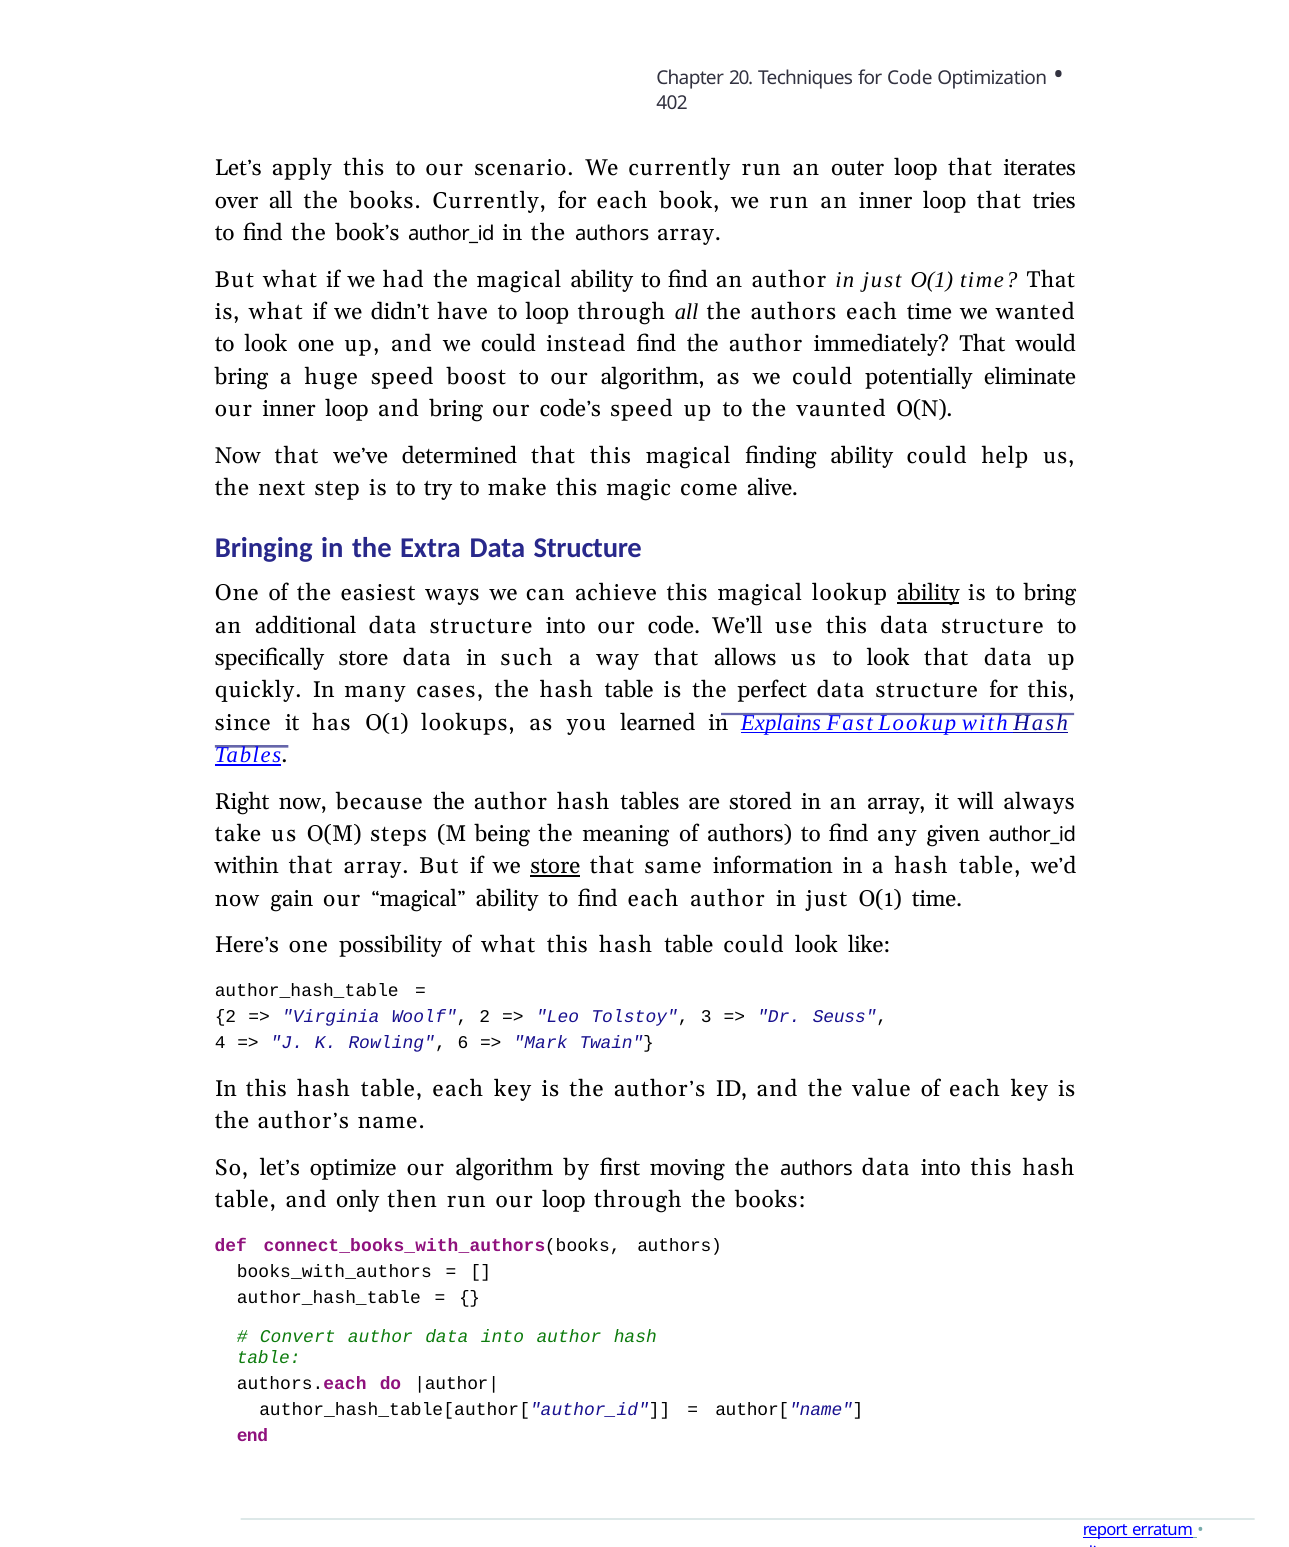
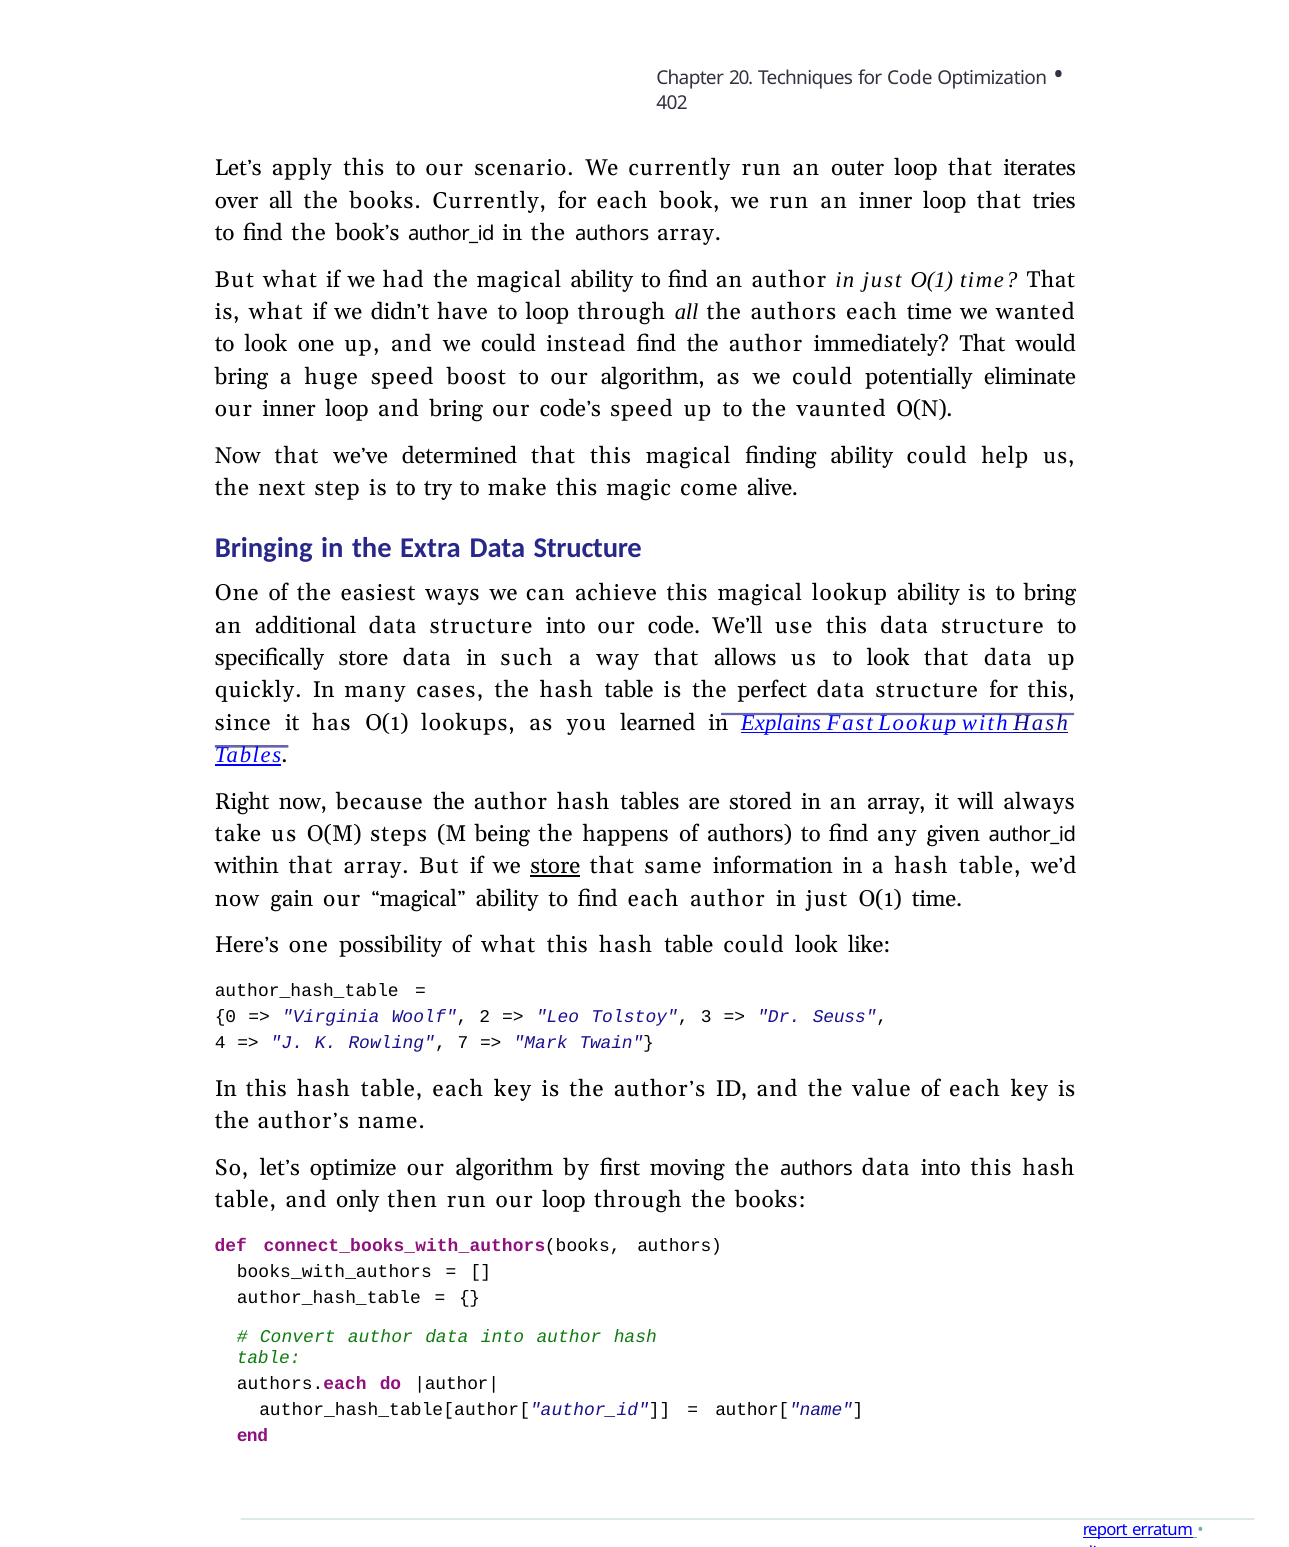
ability at (928, 593) underline: present -> none
meaning: meaning -> happens
2 at (225, 1017): 2 -> 0
6: 6 -> 7
